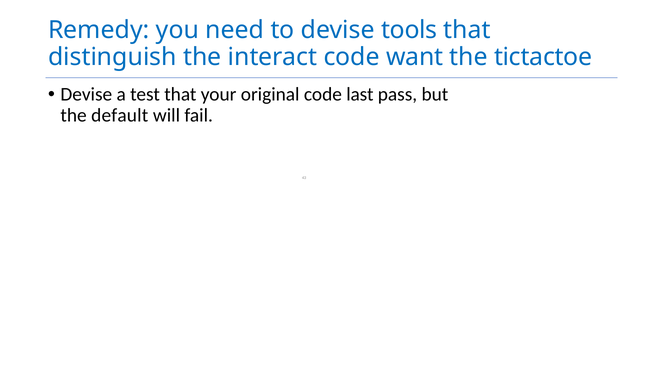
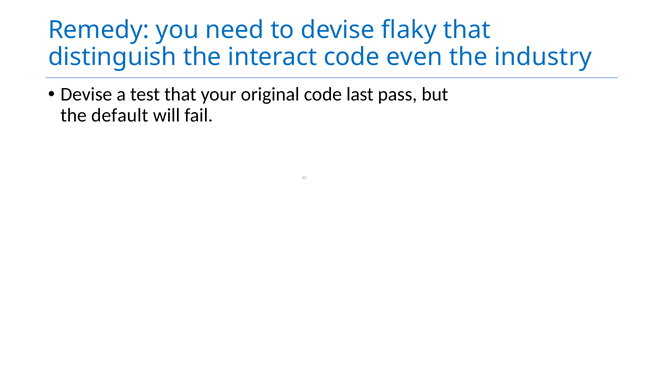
tools: tools -> flaky
want: want -> even
tictactoe: tictactoe -> industry
